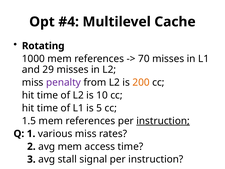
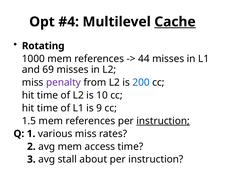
Cache underline: none -> present
70: 70 -> 44
29: 29 -> 69
200 colour: orange -> blue
5: 5 -> 9
signal: signal -> about
